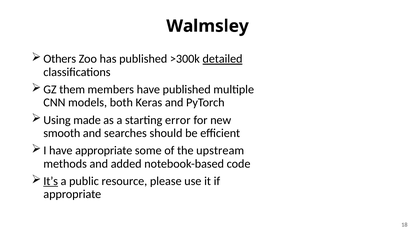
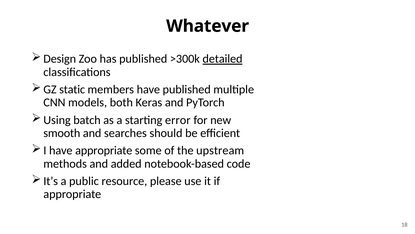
Walmsley: Walmsley -> Whatever
Others: Others -> Design
them: them -> static
made: made -> batch
It’s underline: present -> none
